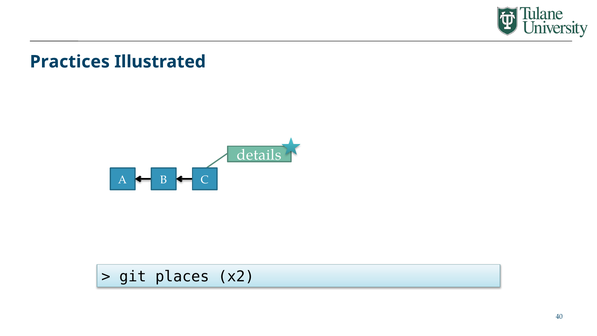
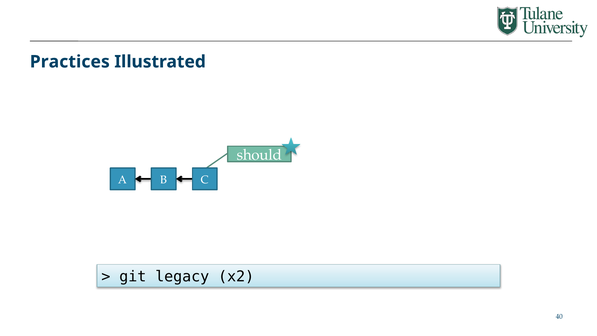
details: details -> should
places: places -> legacy
